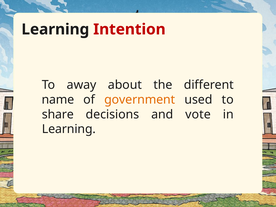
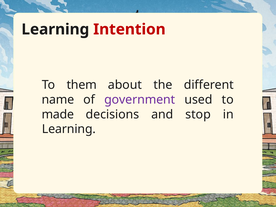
away: away -> them
government colour: orange -> purple
share: share -> made
vote: vote -> stop
